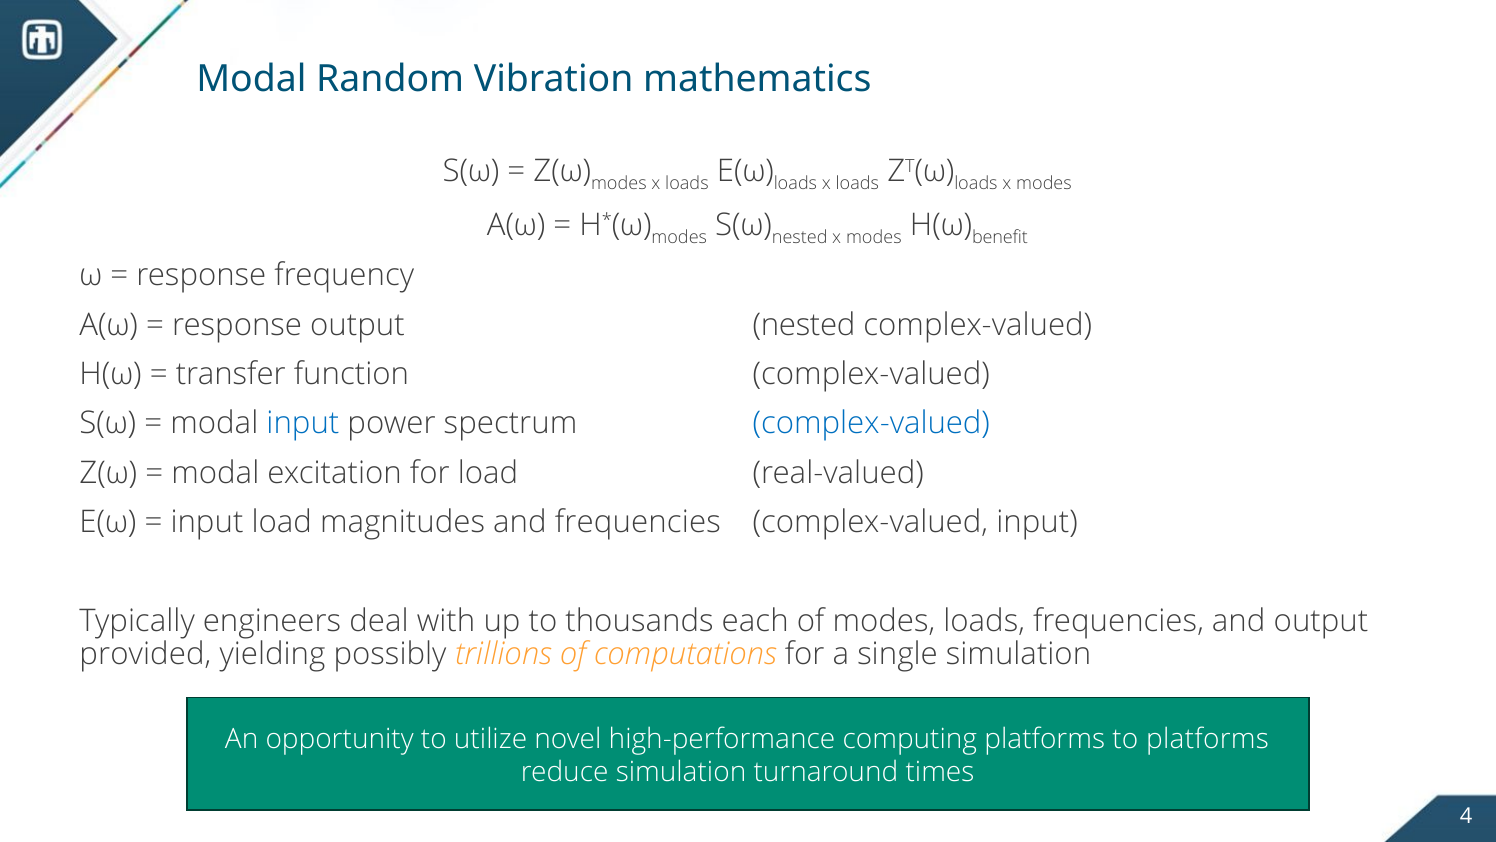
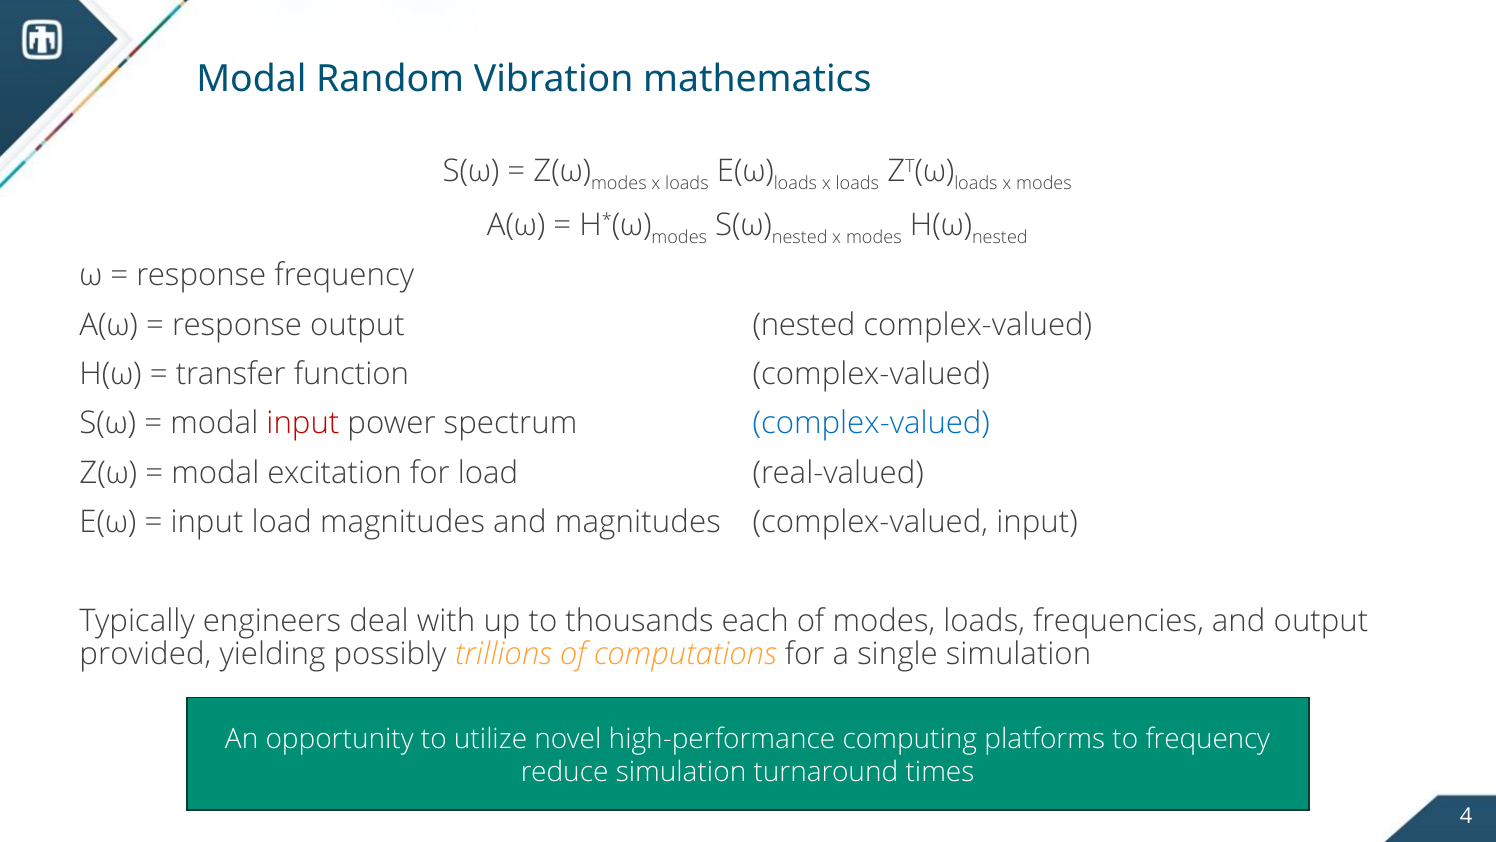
H(ω benefit: benefit -> nested
input at (303, 423) colour: blue -> red
and frequencies: frequencies -> magnitudes
to platforms: platforms -> frequency
